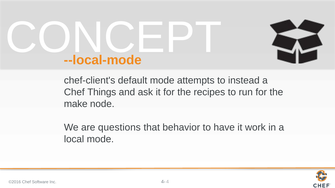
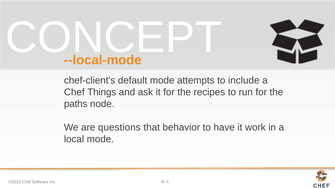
instead: instead -> include
make: make -> paths
